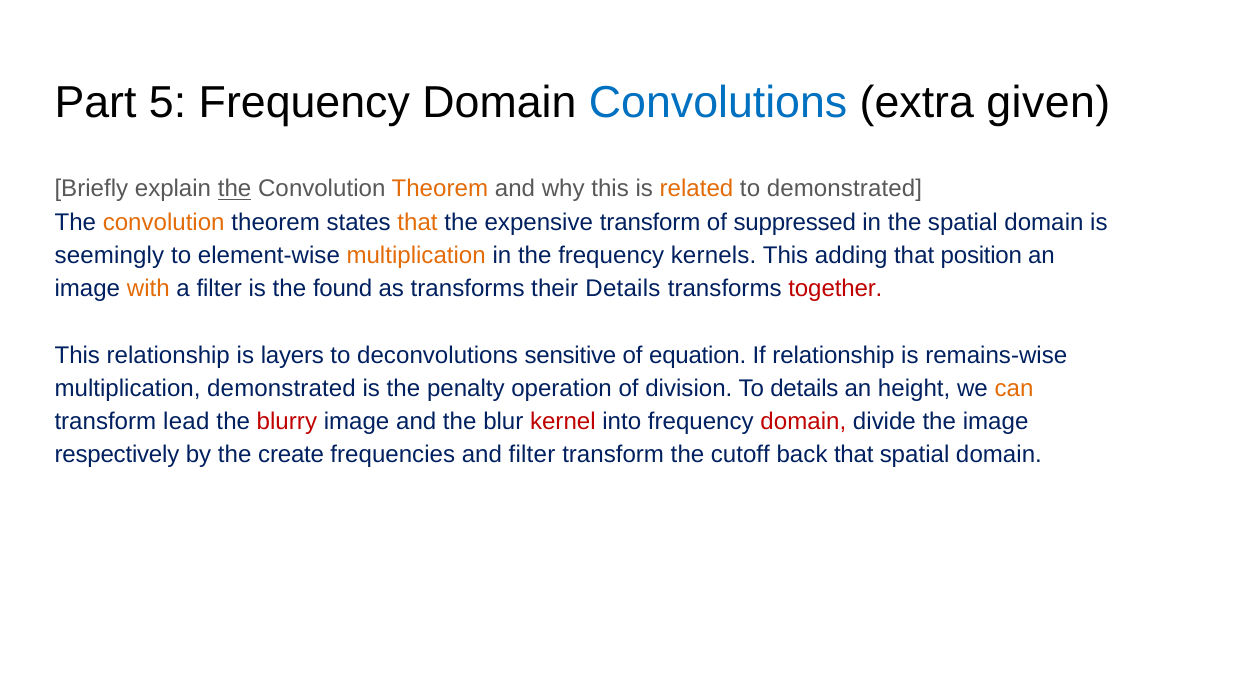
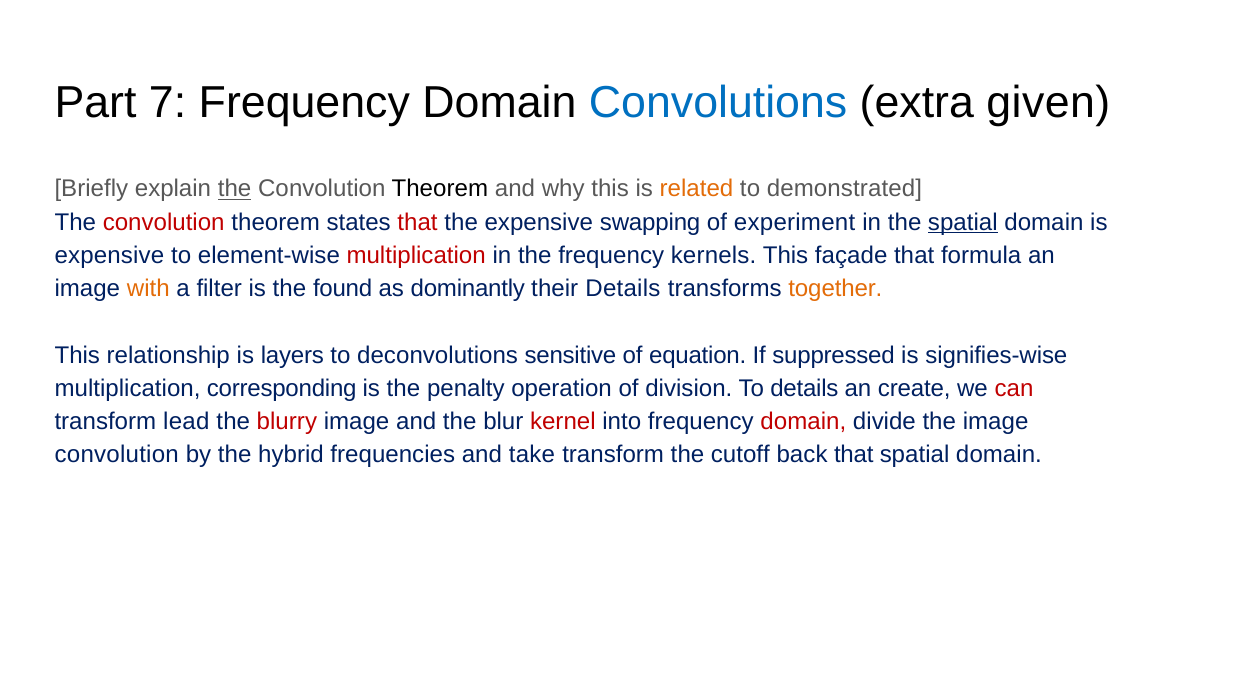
5: 5 -> 7
Theorem at (440, 189) colour: orange -> black
convolution at (164, 222) colour: orange -> red
that at (418, 222) colour: orange -> red
expensive transform: transform -> swapping
suppressed: suppressed -> experiment
spatial at (963, 222) underline: none -> present
seemingly at (109, 255): seemingly -> expensive
multiplication at (416, 255) colour: orange -> red
adding: adding -> façade
position: position -> formula
as transforms: transforms -> dominantly
together colour: red -> orange
If relationship: relationship -> suppressed
remains-wise: remains-wise -> signifies-wise
multiplication demonstrated: demonstrated -> corresponding
height: height -> create
can colour: orange -> red
respectively at (117, 454): respectively -> convolution
create: create -> hybrid
and filter: filter -> take
